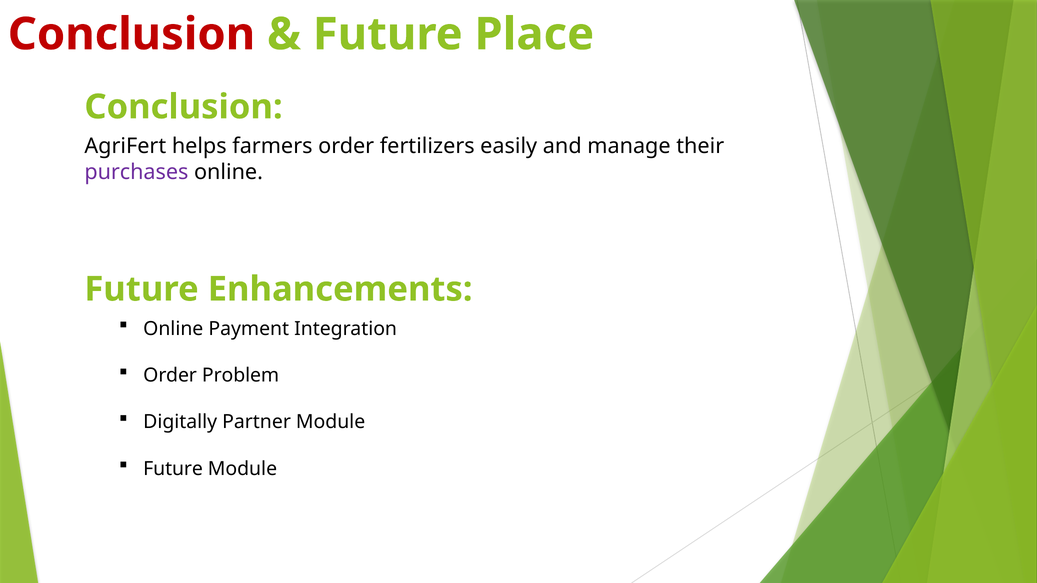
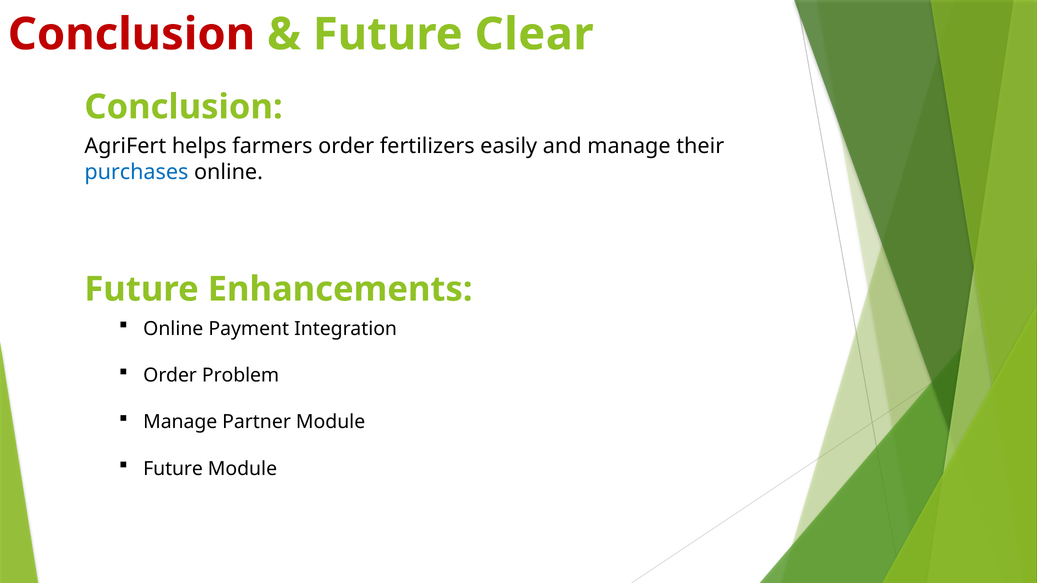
Place: Place -> Clear
purchases colour: purple -> blue
Digitally at (180, 422): Digitally -> Manage
